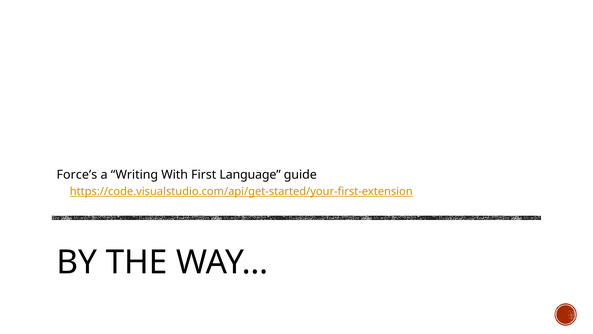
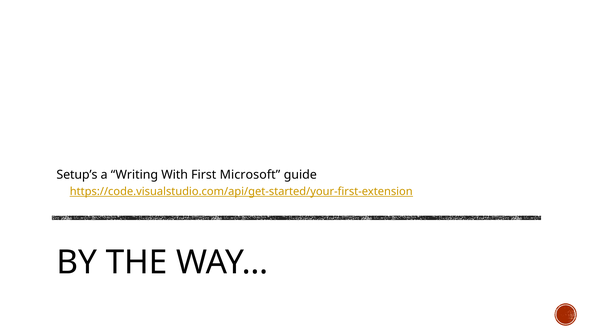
Force’s: Force’s -> Setup’s
Language: Language -> Microsoft
